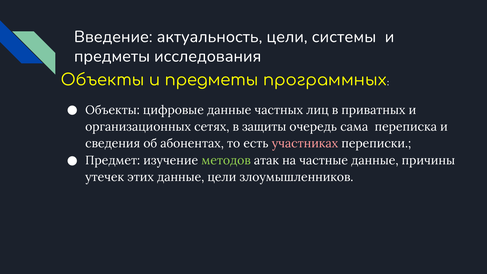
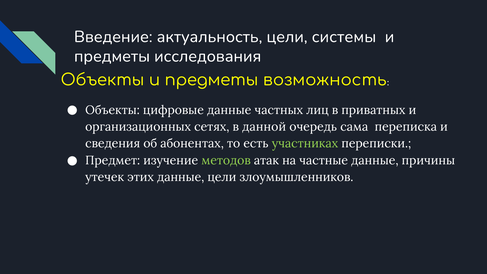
программных: программных -> возможность
защиты: защиты -> данной
участниках colour: pink -> light green
